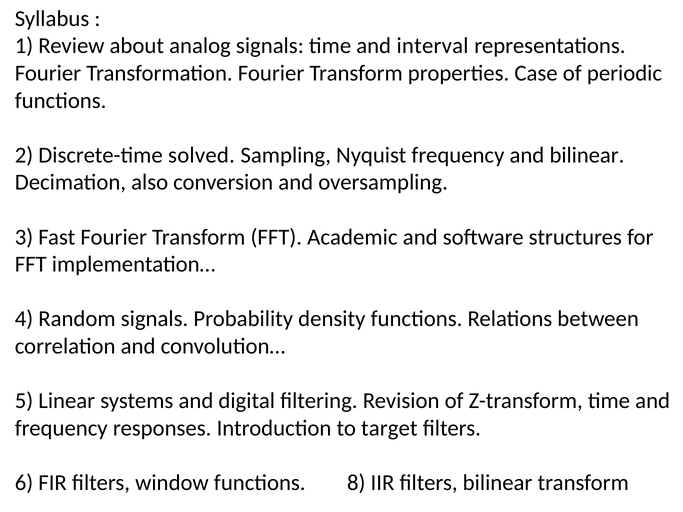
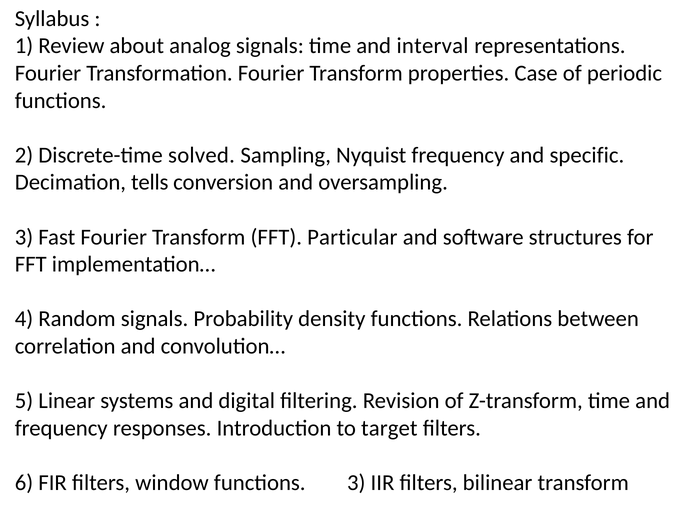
and bilinear: bilinear -> specific
also: also -> tells
Academic: Academic -> Particular
functions 8: 8 -> 3
